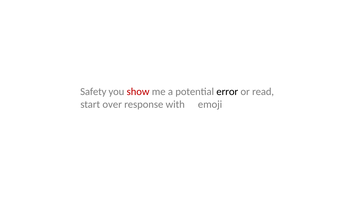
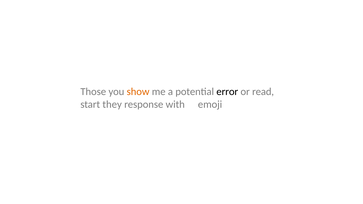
Safety: Safety -> Those
show colour: red -> orange
over: over -> they
